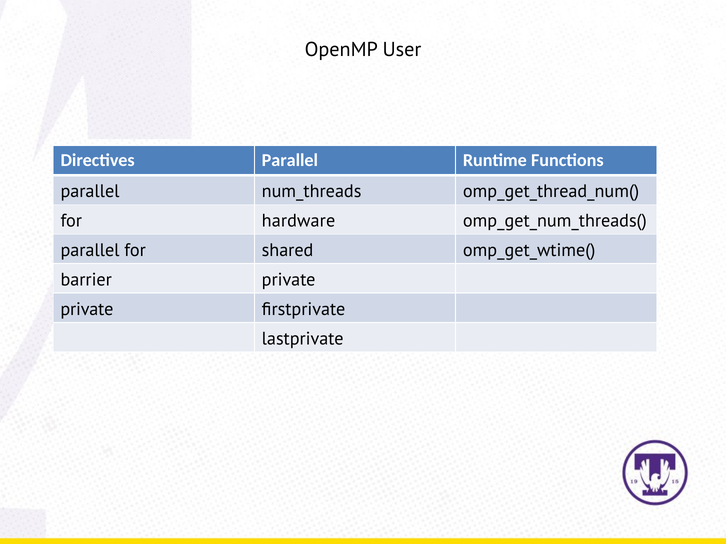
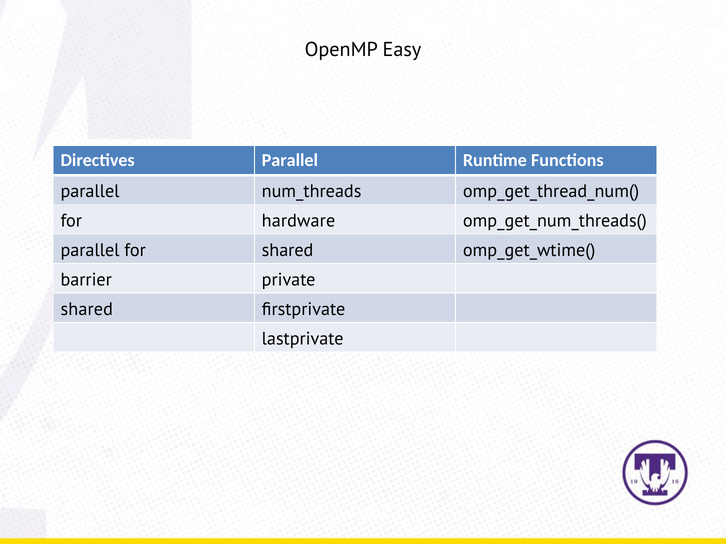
User: User -> Easy
private at (87, 309): private -> shared
